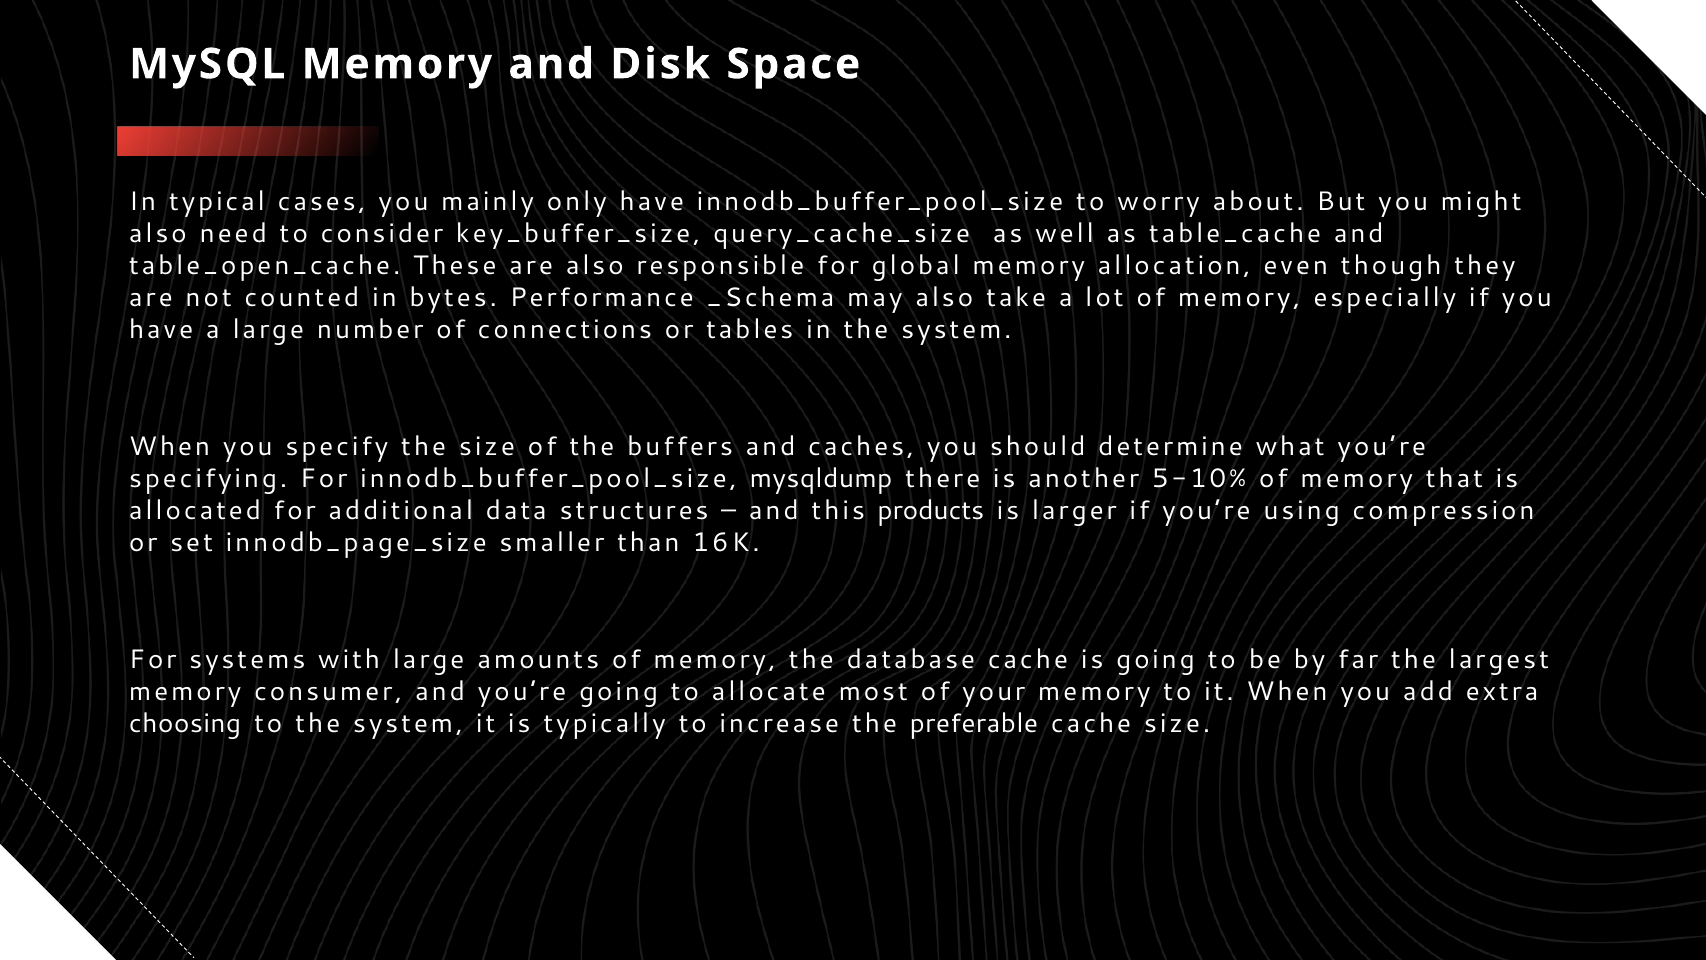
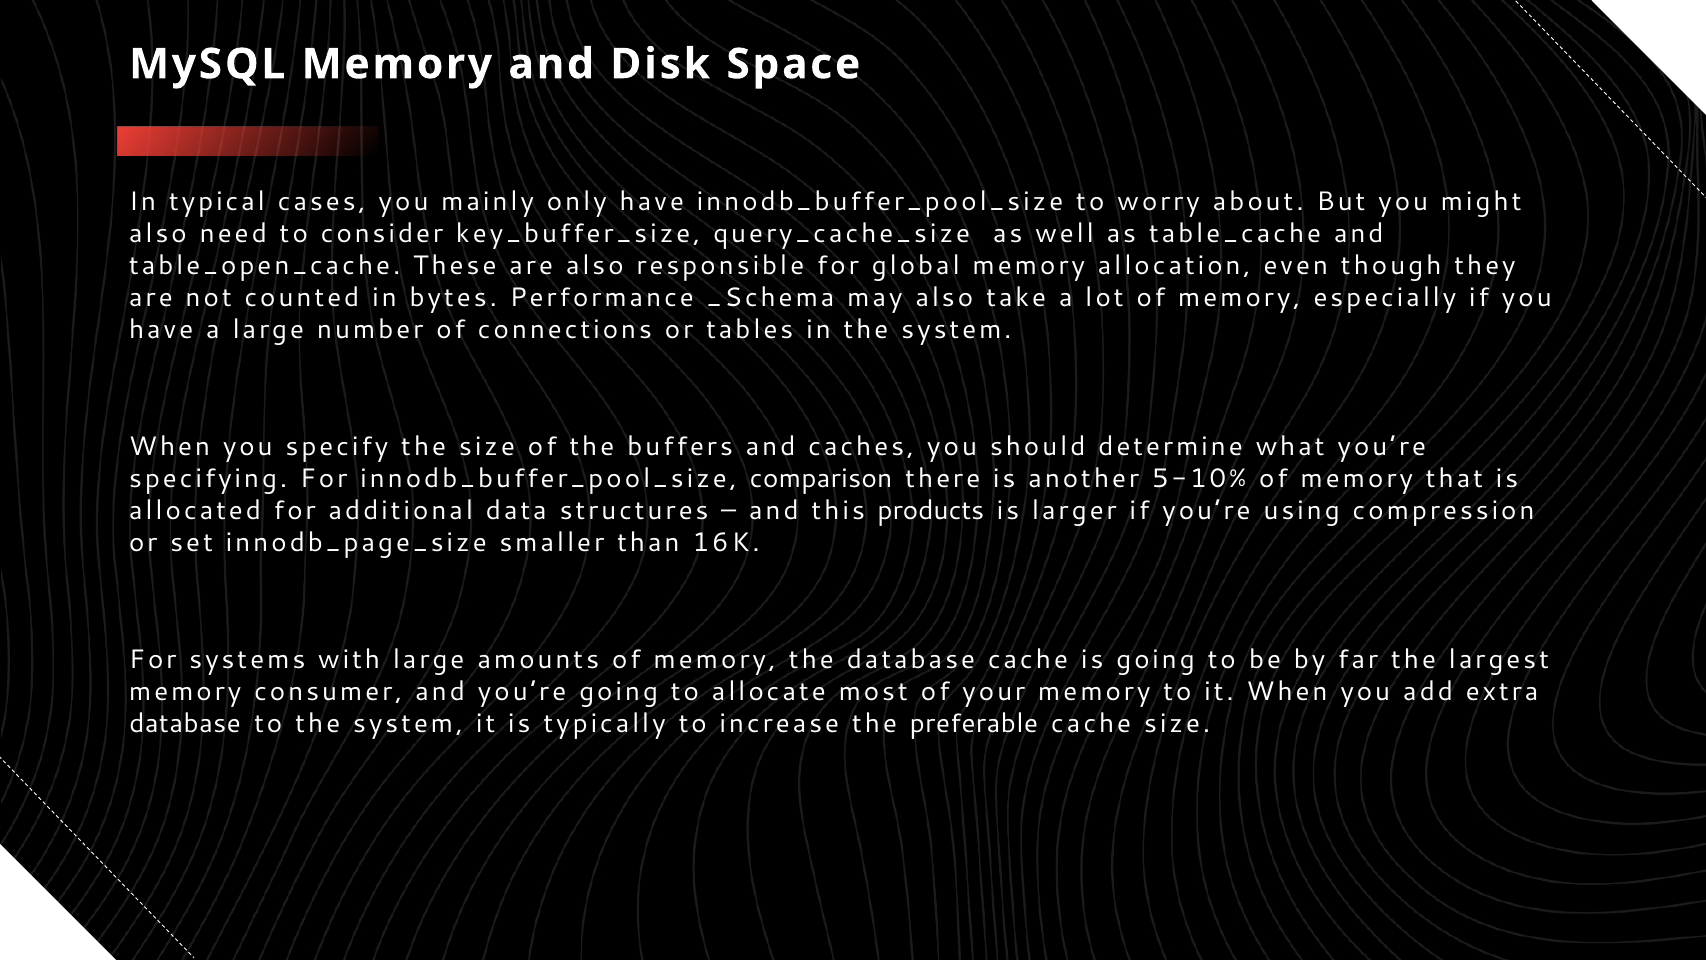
mysqldump: mysqldump -> comparison
choosing at (185, 724): choosing -> database
